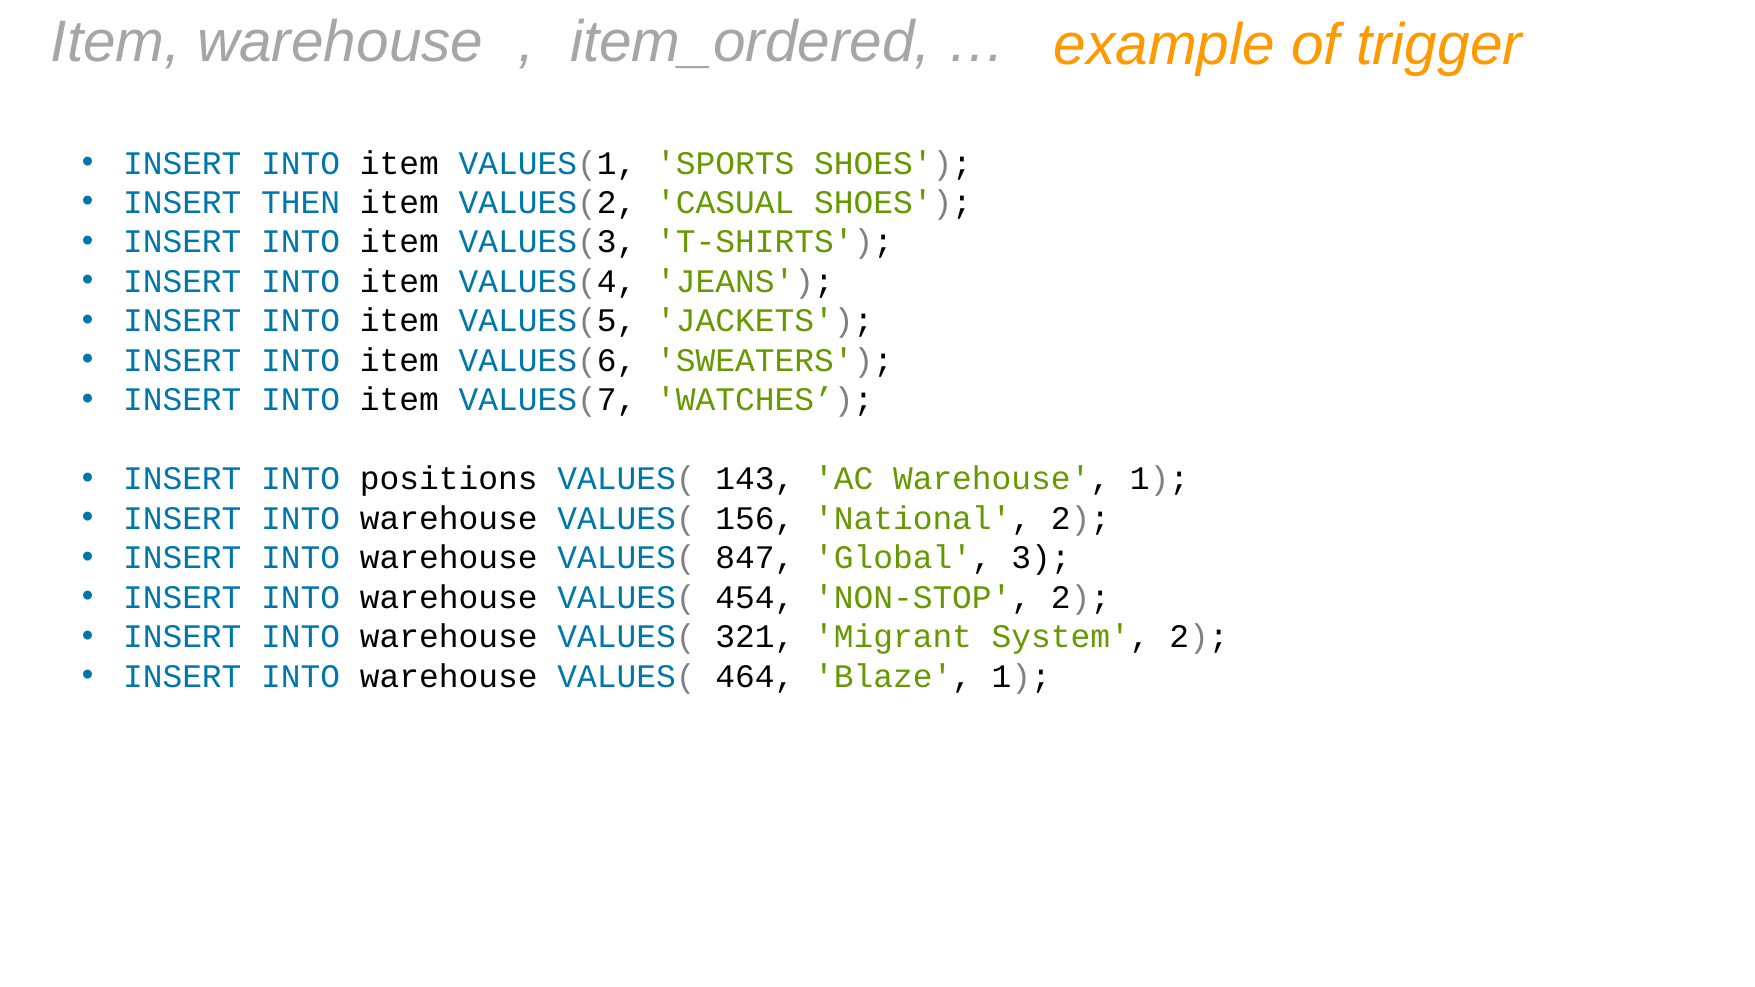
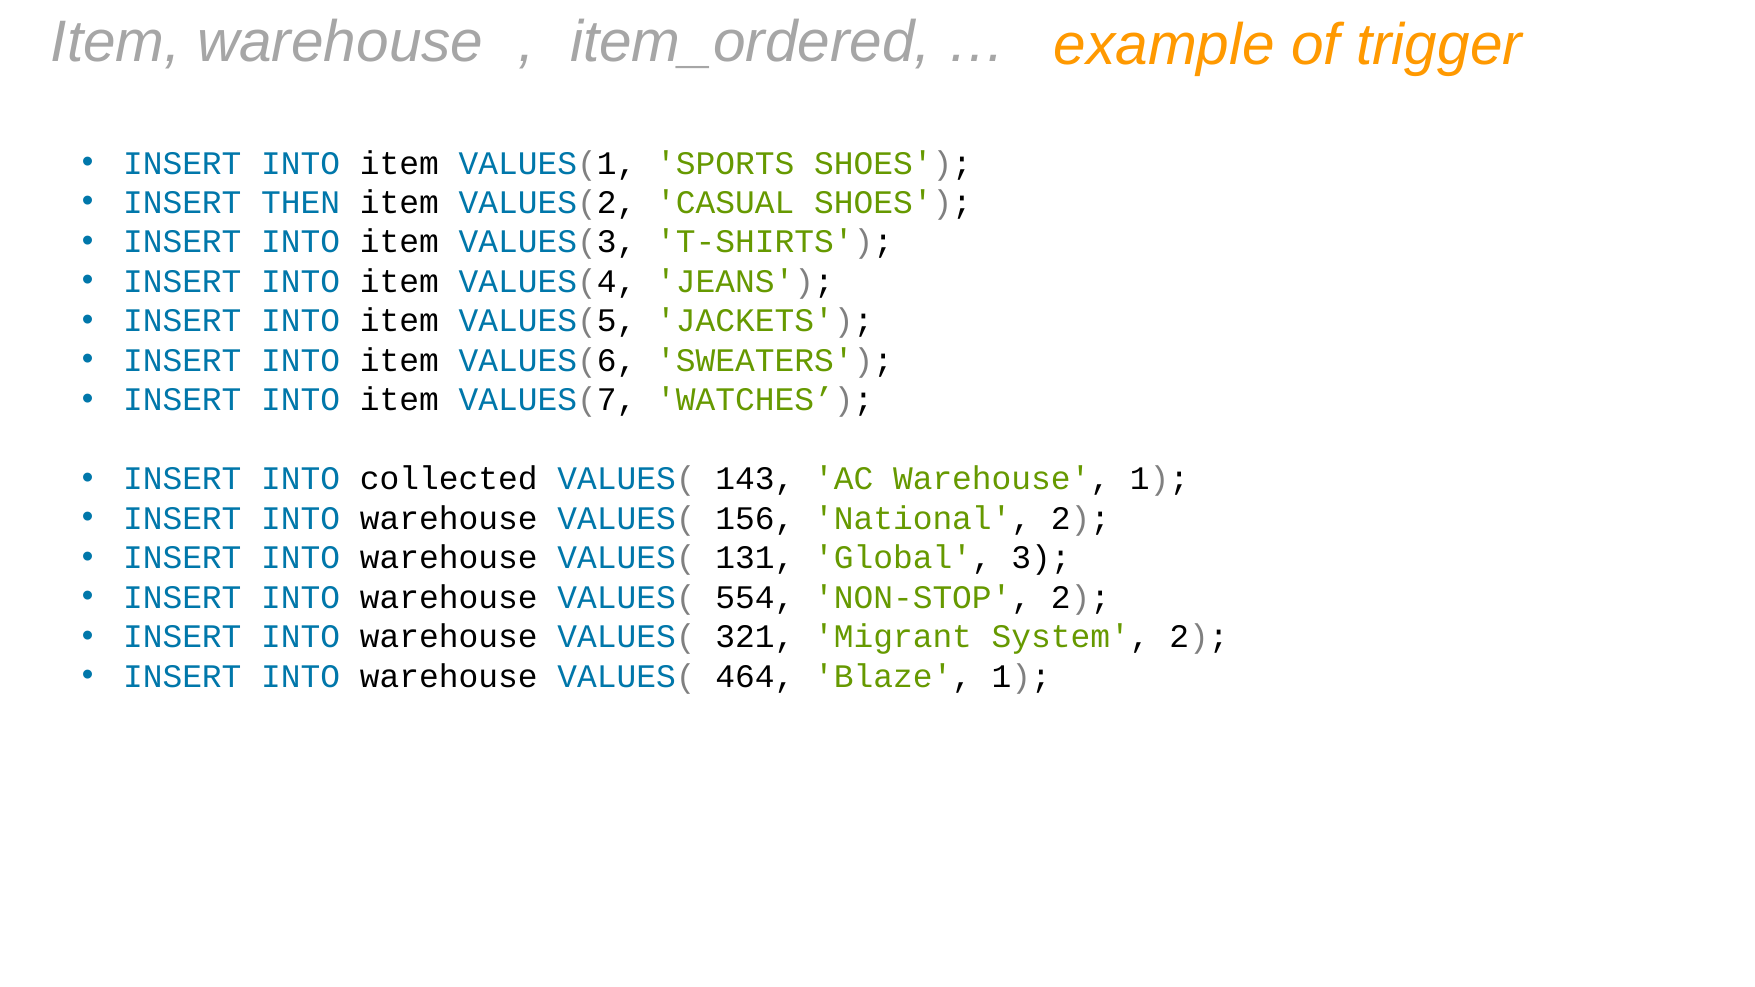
positions: positions -> collected
847: 847 -> 131
454: 454 -> 554
